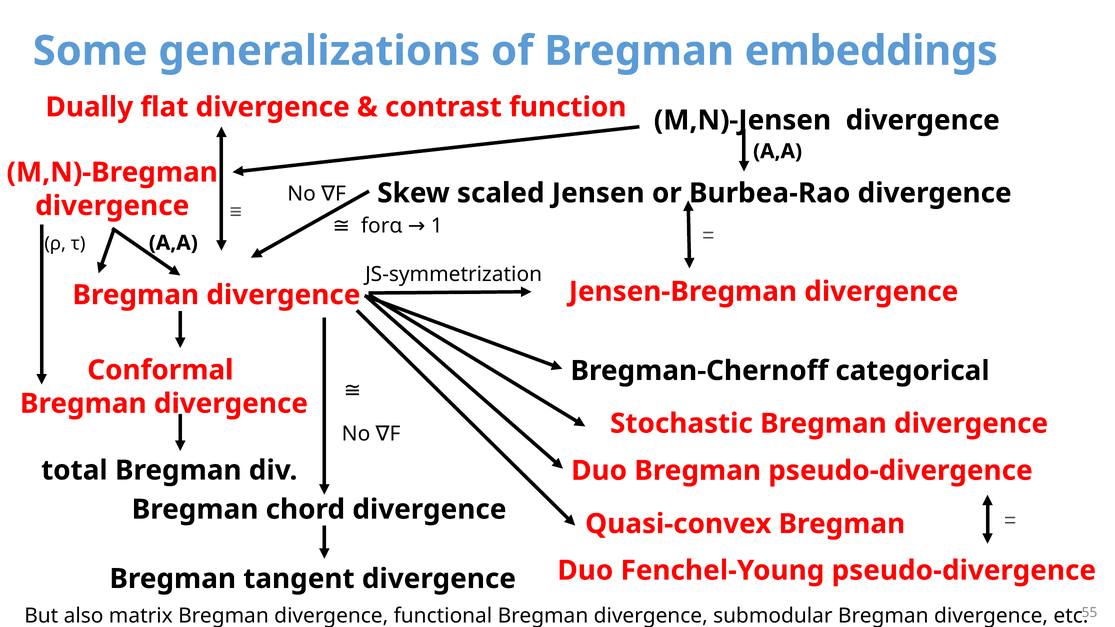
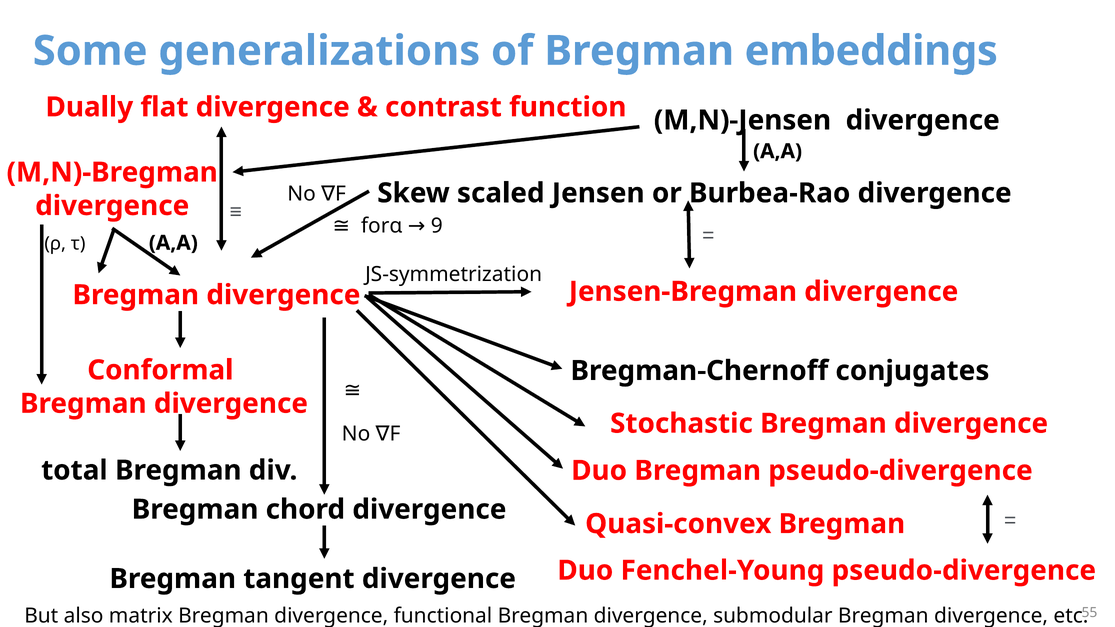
1: 1 -> 9
categorical: categorical -> conjugates
